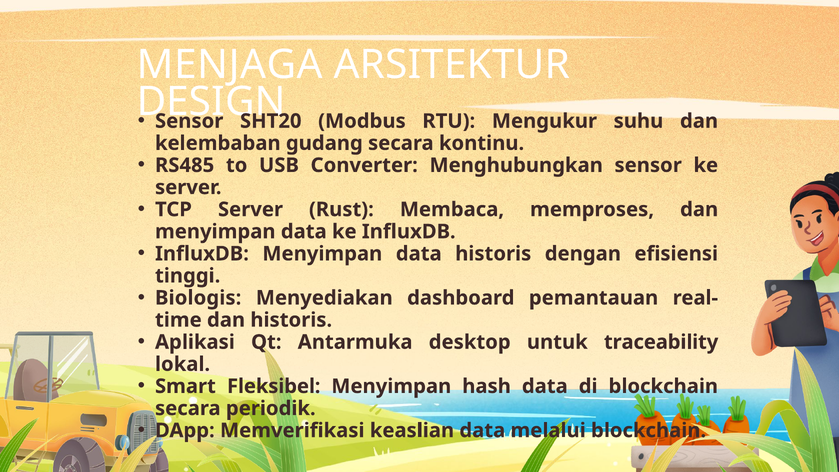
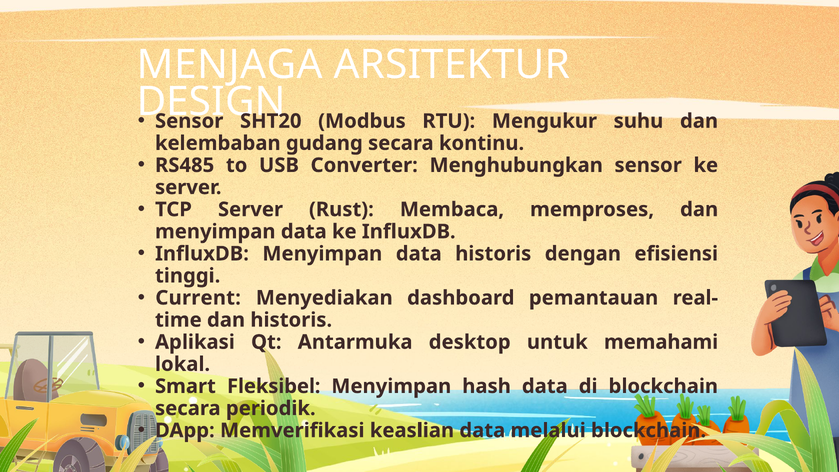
Biologis: Biologis -> Current
traceability: traceability -> memahami
